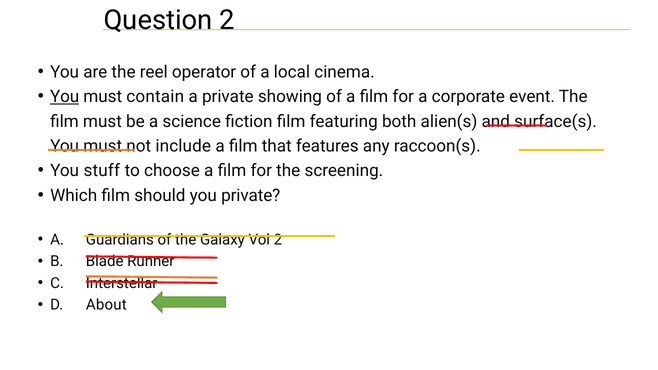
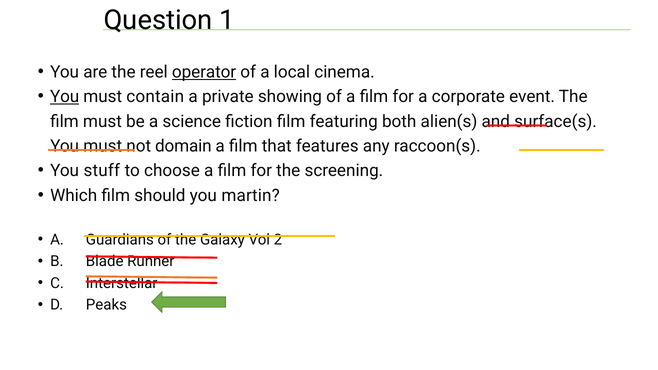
Question 2: 2 -> 1
operator underline: none -> present
include: include -> domain
you private: private -> martin
About: About -> Peaks
